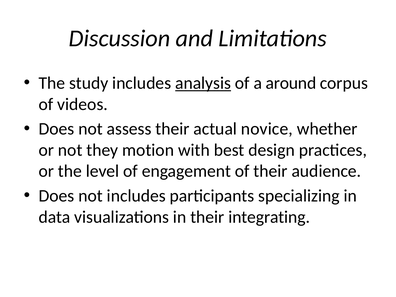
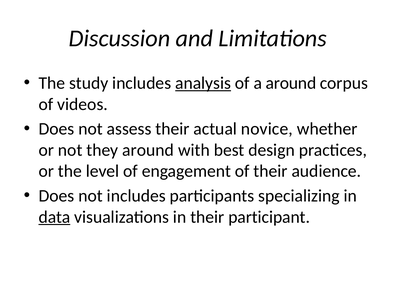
they motion: motion -> around
data underline: none -> present
integrating: integrating -> participant
